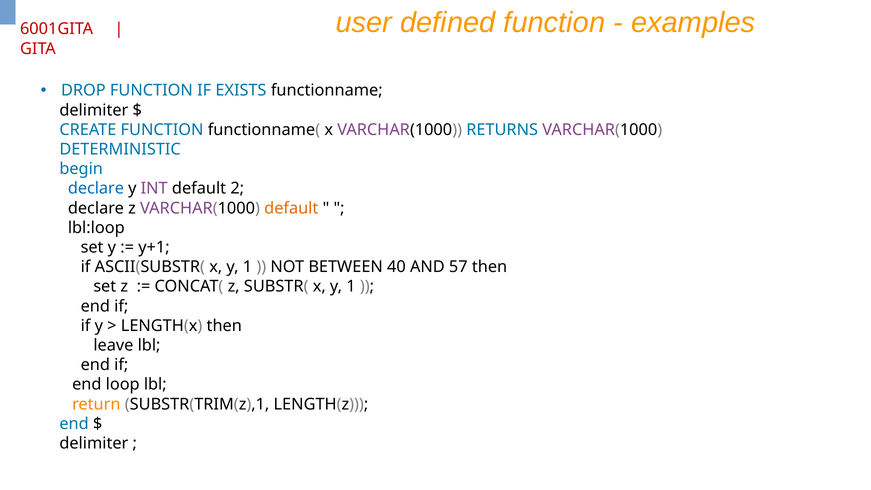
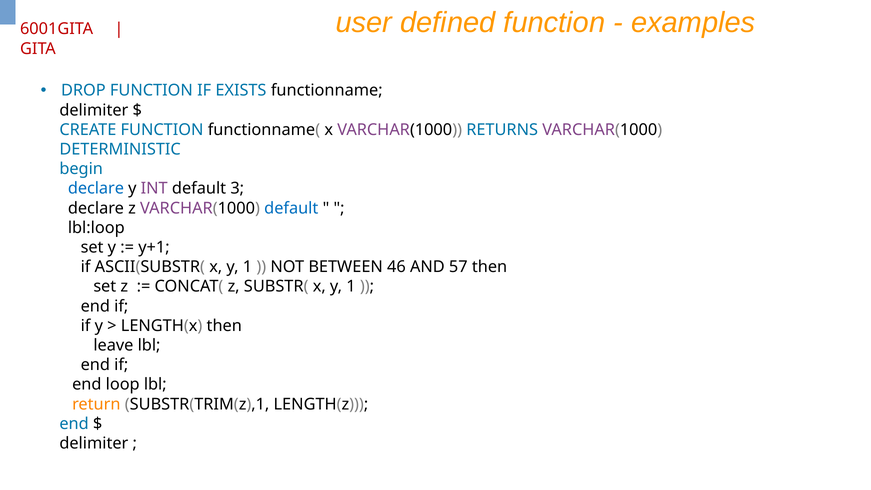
2: 2 -> 3
default at (291, 208) colour: orange -> blue
40: 40 -> 46
